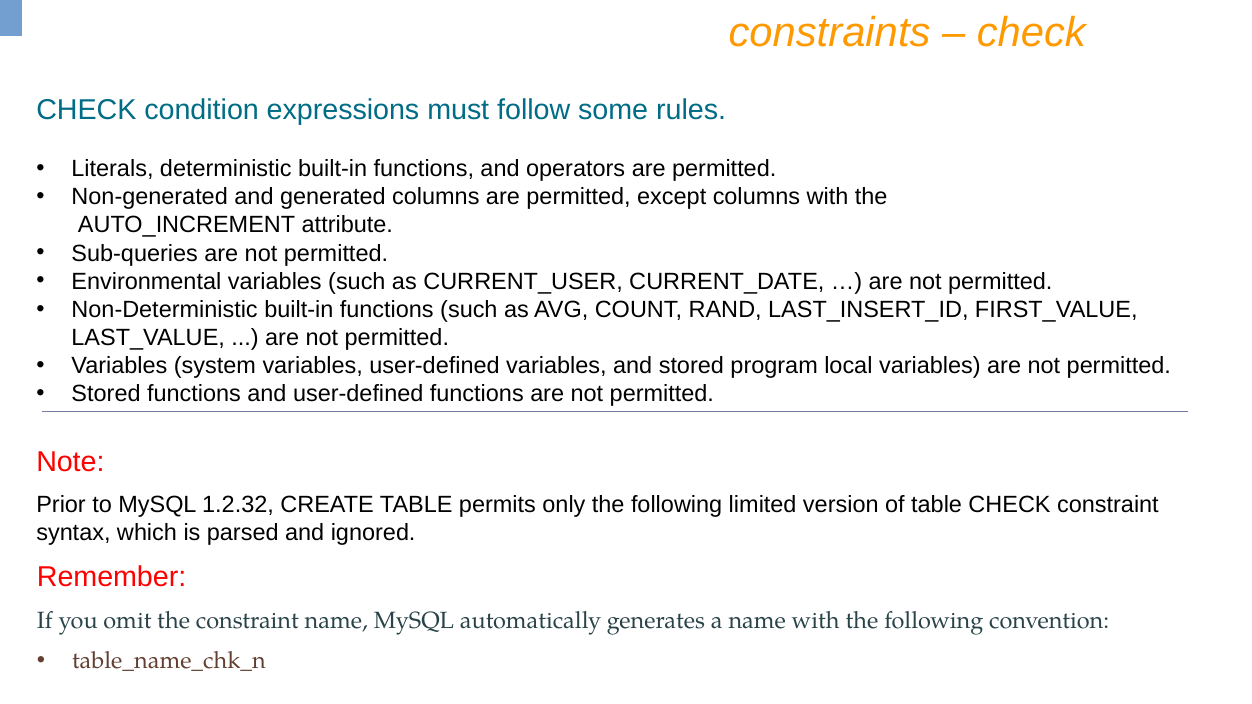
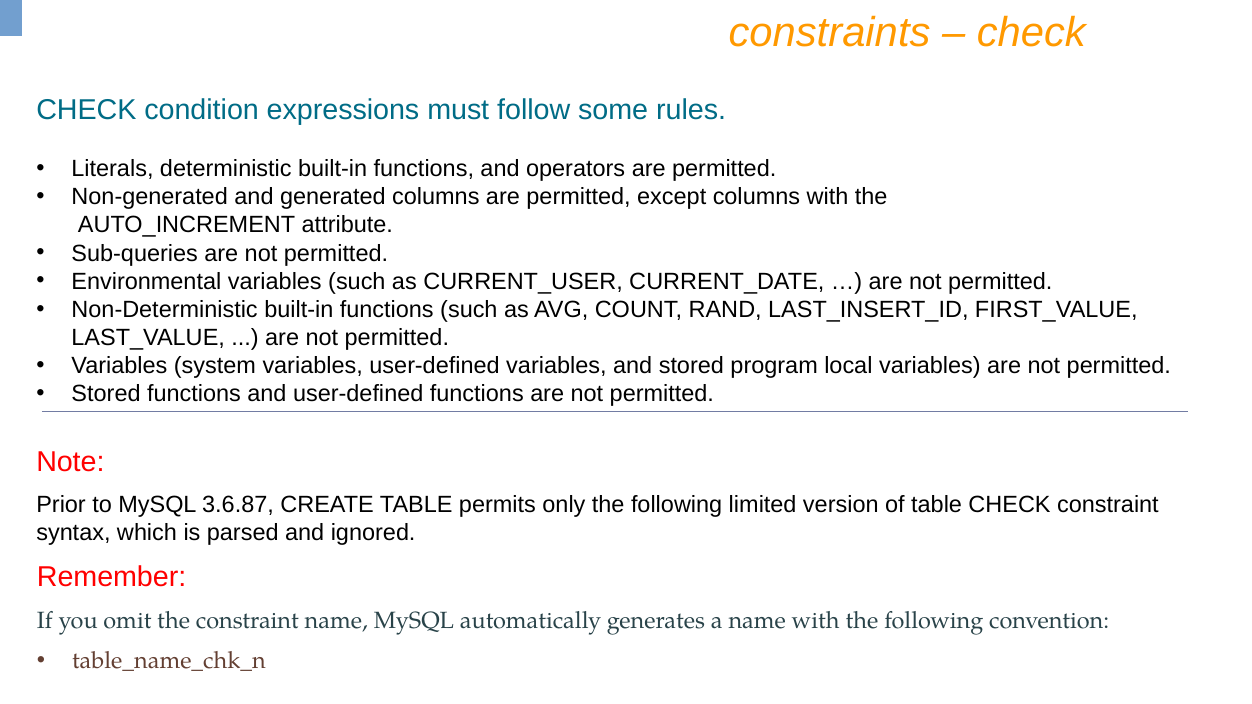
1.2.32: 1.2.32 -> 3.6.87
